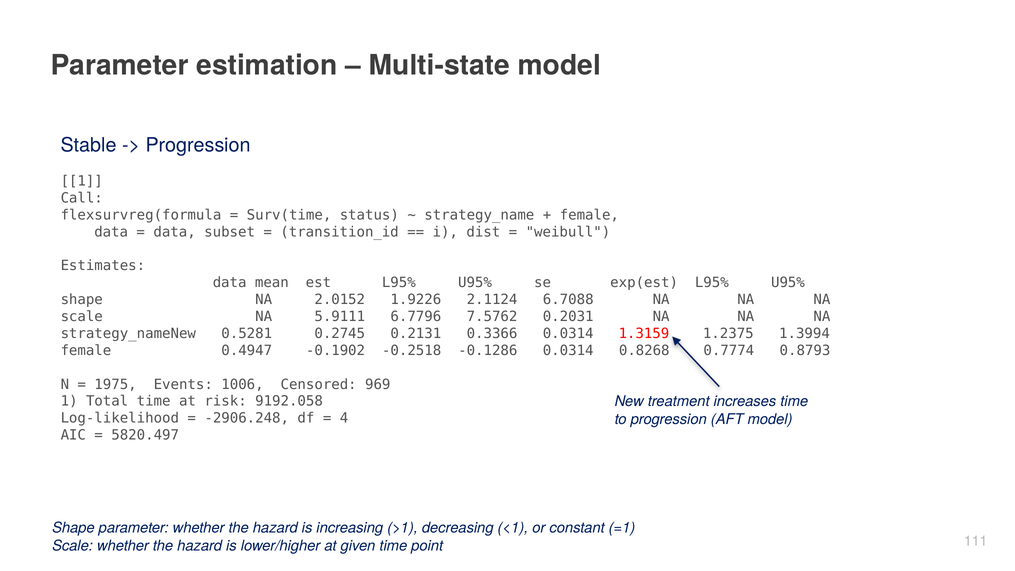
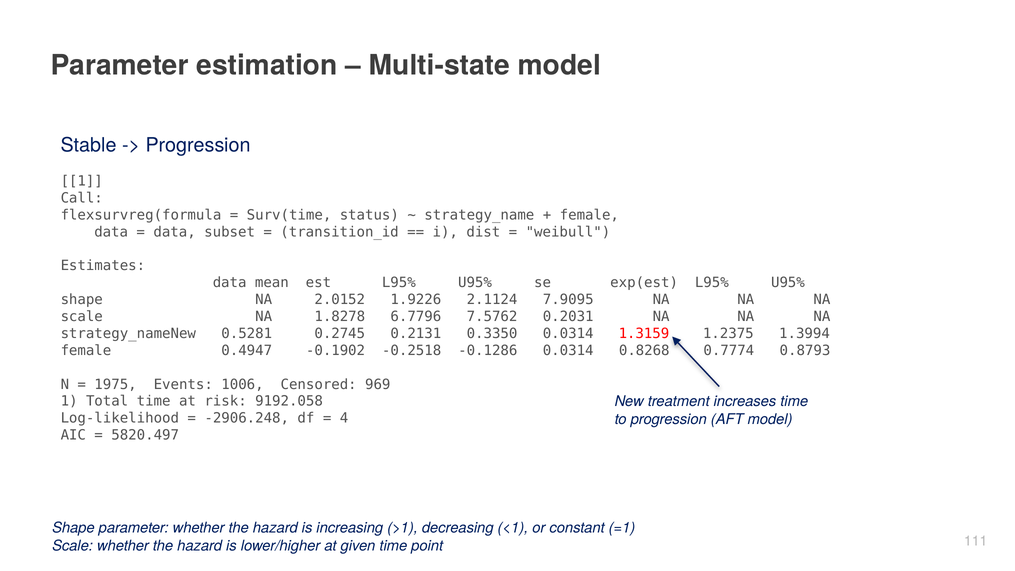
6.7088: 6.7088 -> 7.9095
5.9111: 5.9111 -> 1.8278
0.3366: 0.3366 -> 0.3350
